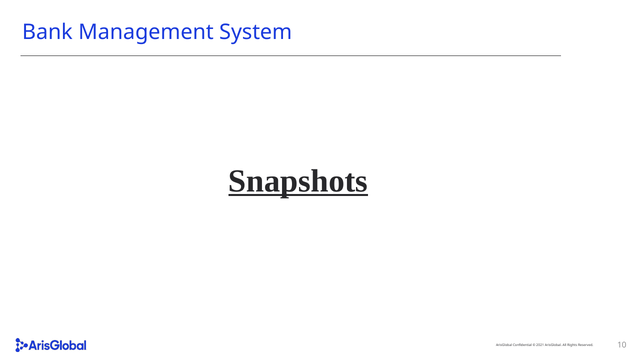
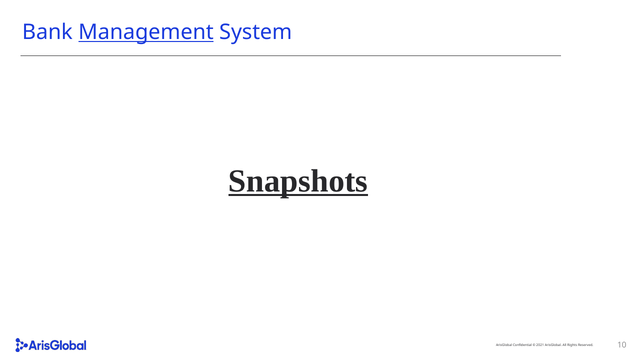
Management underline: none -> present
